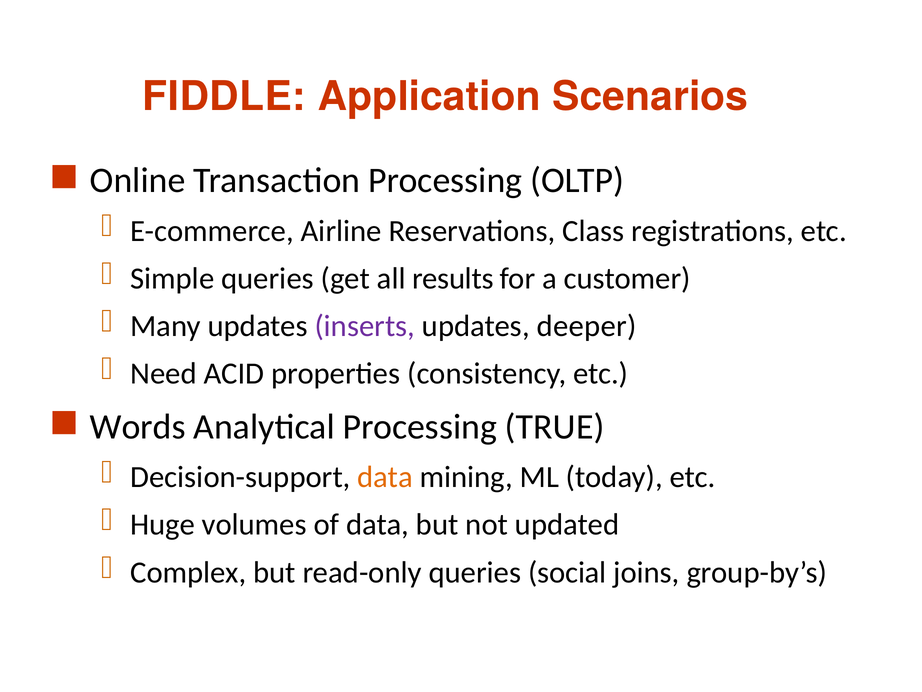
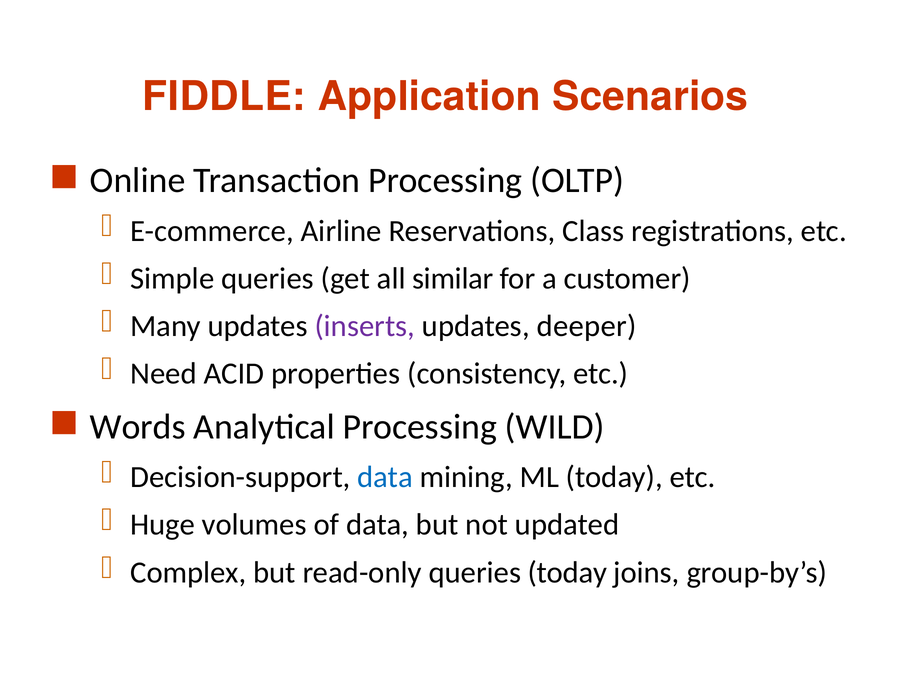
results: results -> similar
TRUE: TRUE -> WILD
data at (385, 477) colour: orange -> blue
queries social: social -> today
